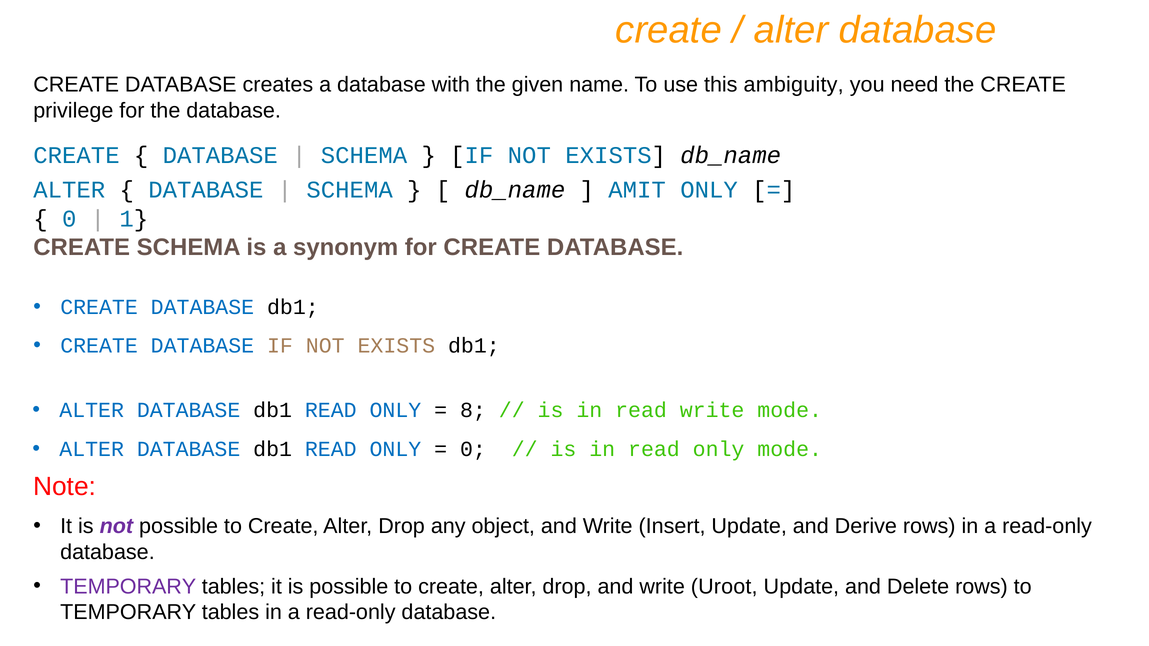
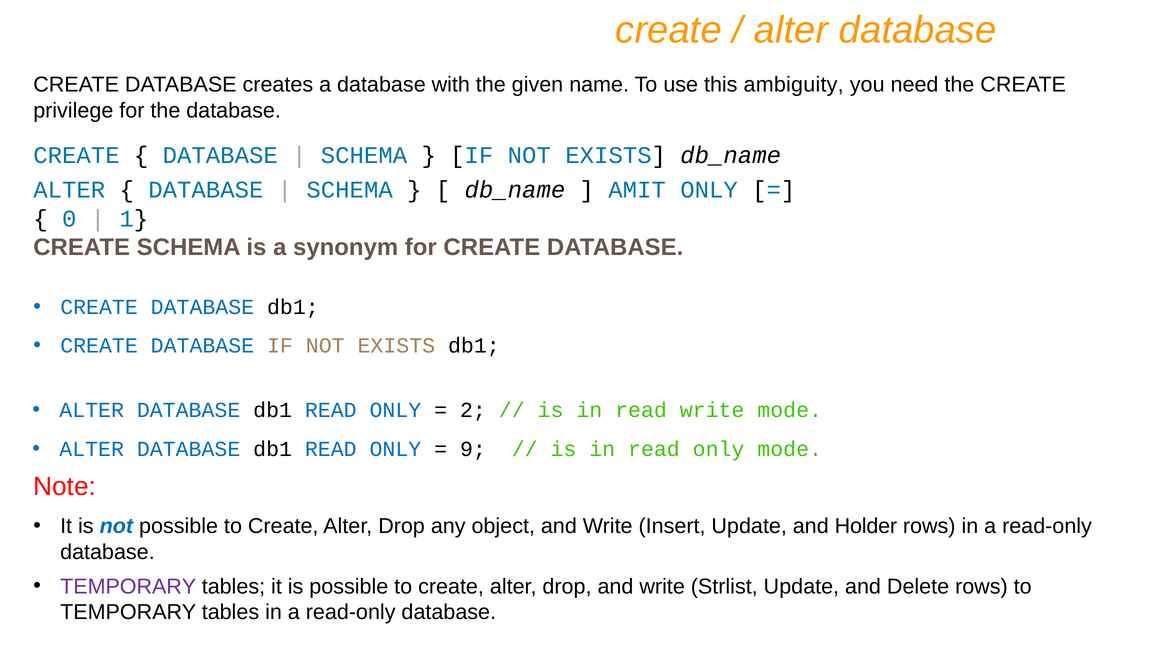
8: 8 -> 2
0 at (473, 449): 0 -> 9
not at (116, 526) colour: purple -> blue
Derive: Derive -> Holder
Uroot: Uroot -> Strlist
